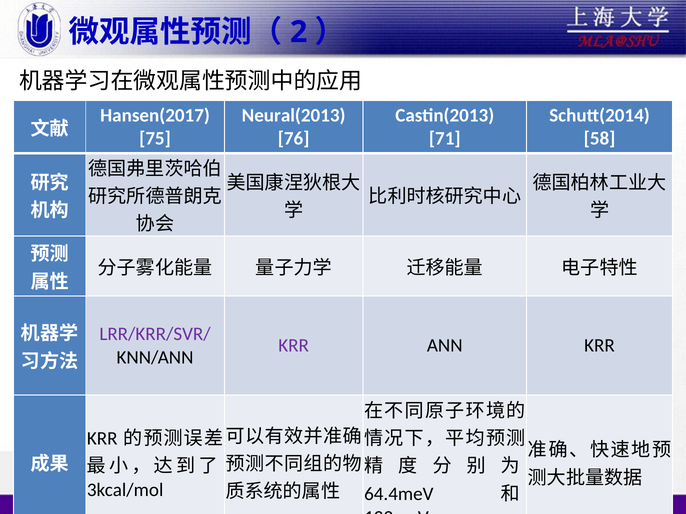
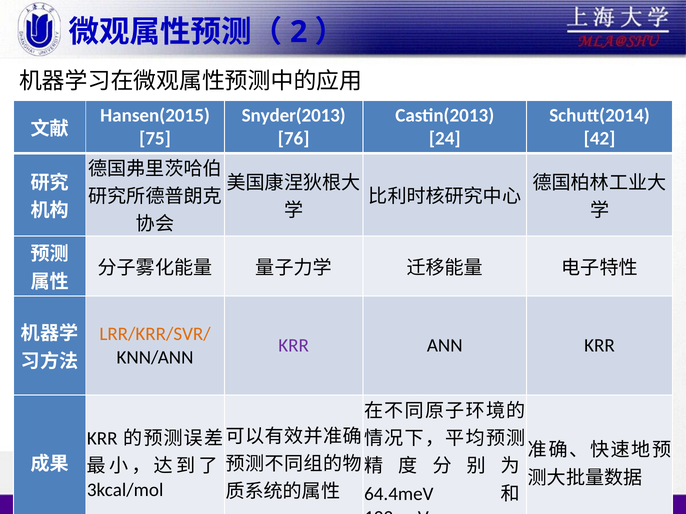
Hansen(2017: Hansen(2017 -> Hansen(2015
Neural(2013: Neural(2013 -> Snyder(2013
71: 71 -> 24
58: 58 -> 42
LRR/KRR/SVR/ colour: purple -> orange
